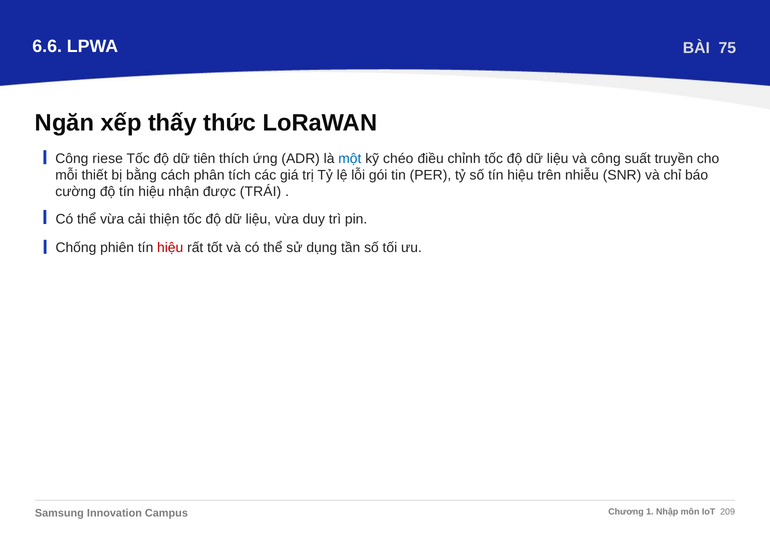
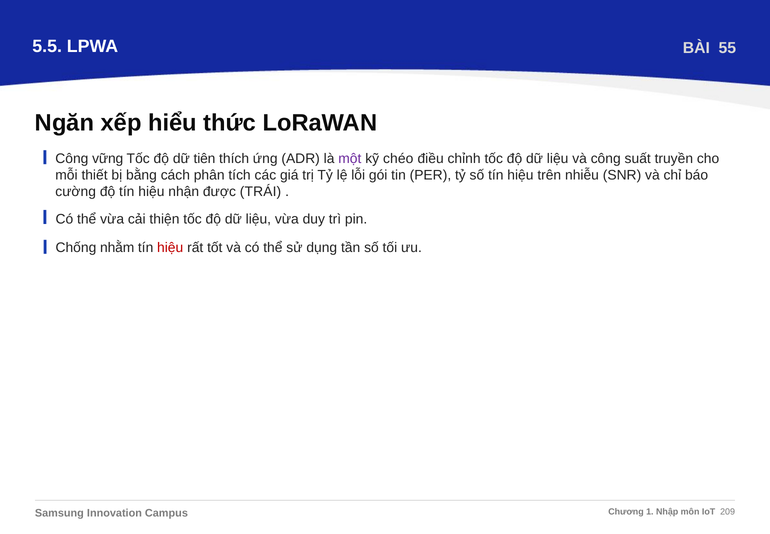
6.6: 6.6 -> 5.5
75: 75 -> 55
thấy: thấy -> hiểu
riese: riese -> vững
một colour: blue -> purple
phiên: phiên -> nhằm
